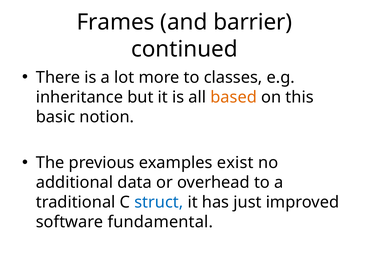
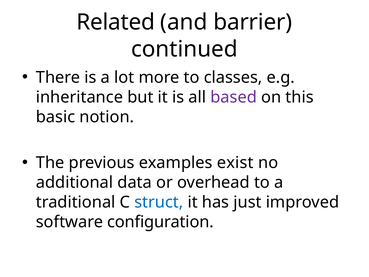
Frames: Frames -> Related
based colour: orange -> purple
fundamental: fundamental -> configuration
